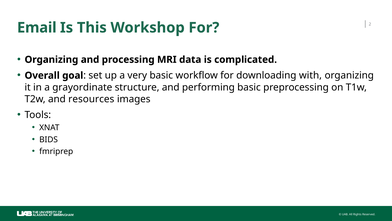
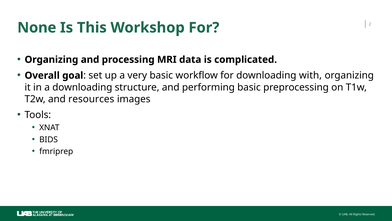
Email: Email -> None
a grayordinate: grayordinate -> downloading
